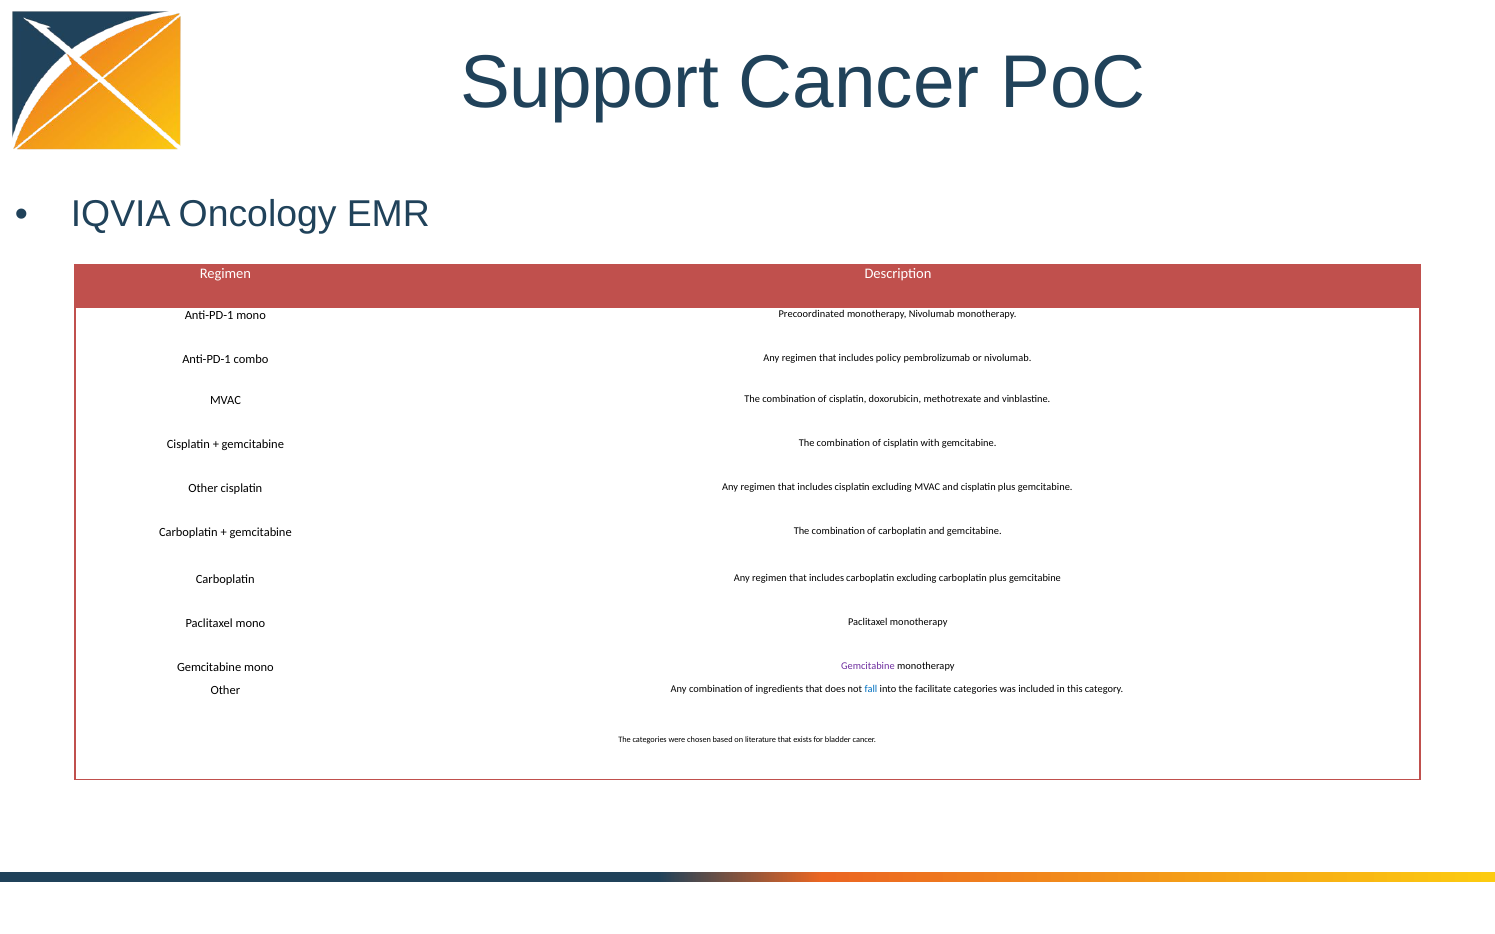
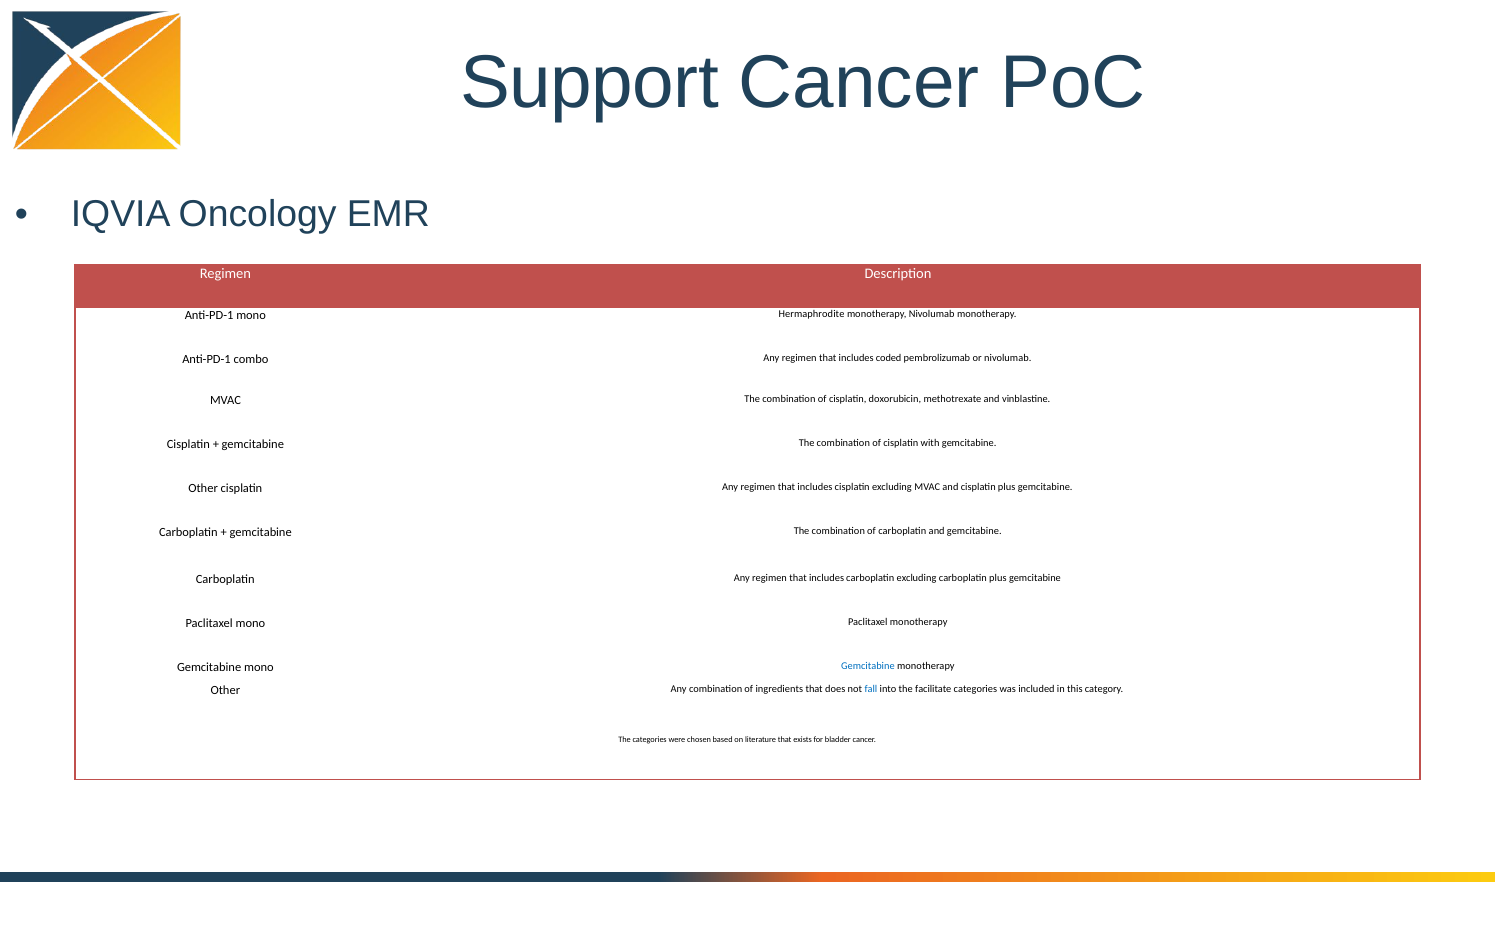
Precoordinated: Precoordinated -> Hermaphrodite
policy: policy -> coded
Gemcitabine at (868, 667) colour: purple -> blue
